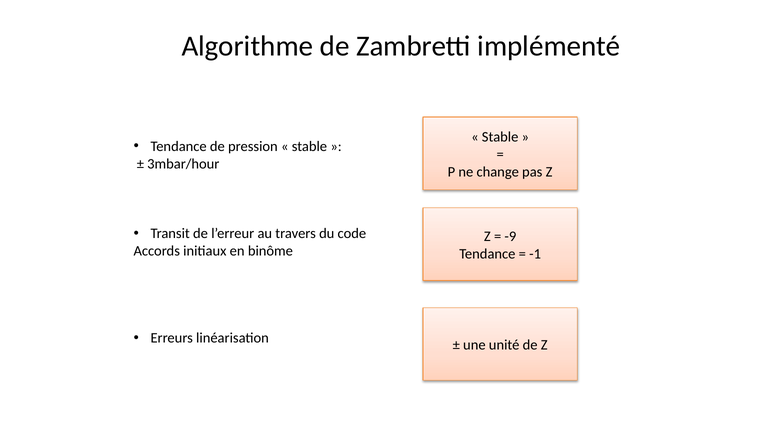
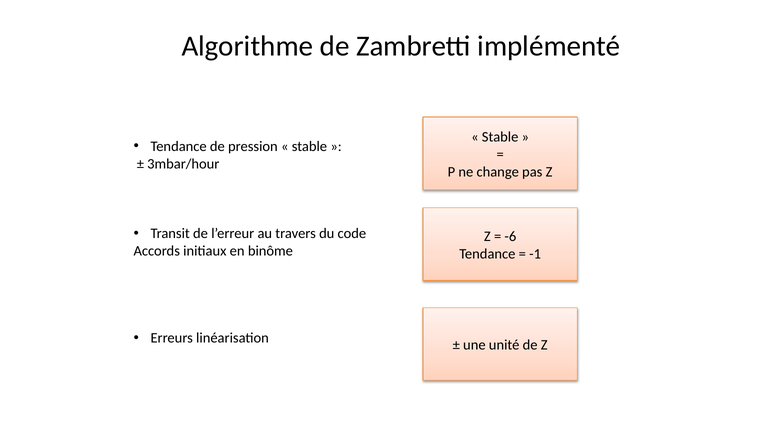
-9: -9 -> -6
